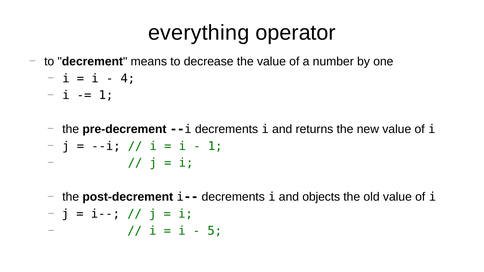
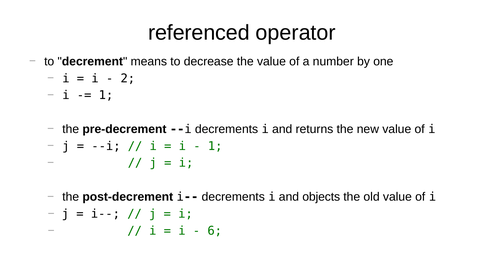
everything: everything -> referenced
4: 4 -> 2
5: 5 -> 6
